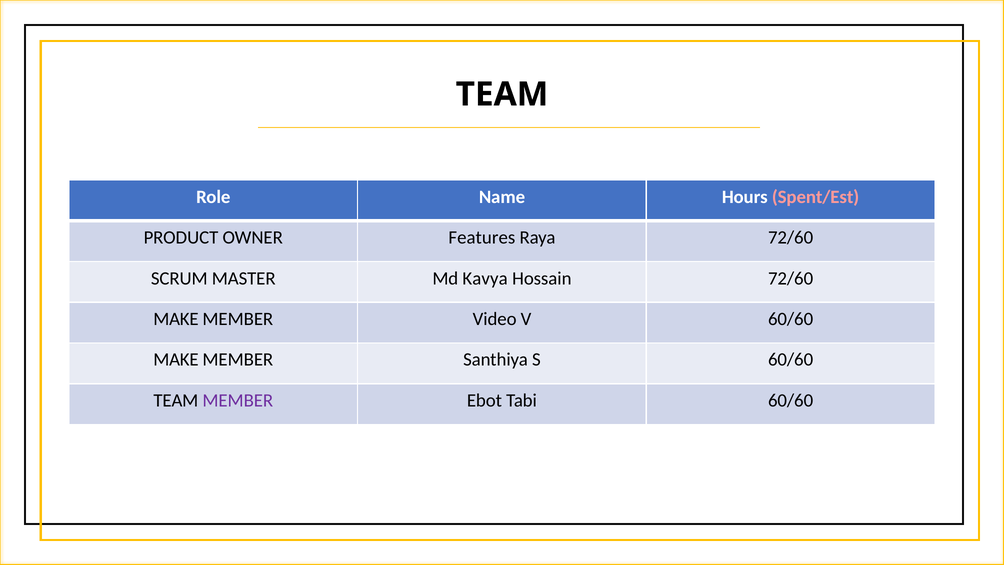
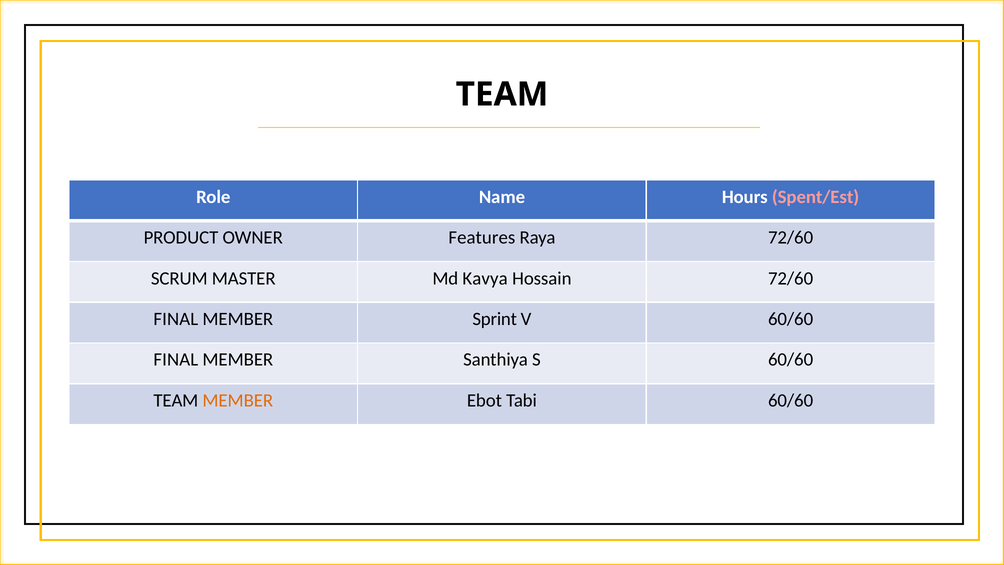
MAKE at (176, 319): MAKE -> FINAL
Video: Video -> Sprint
MAKE at (176, 360): MAKE -> FINAL
MEMBER at (238, 400) colour: purple -> orange
